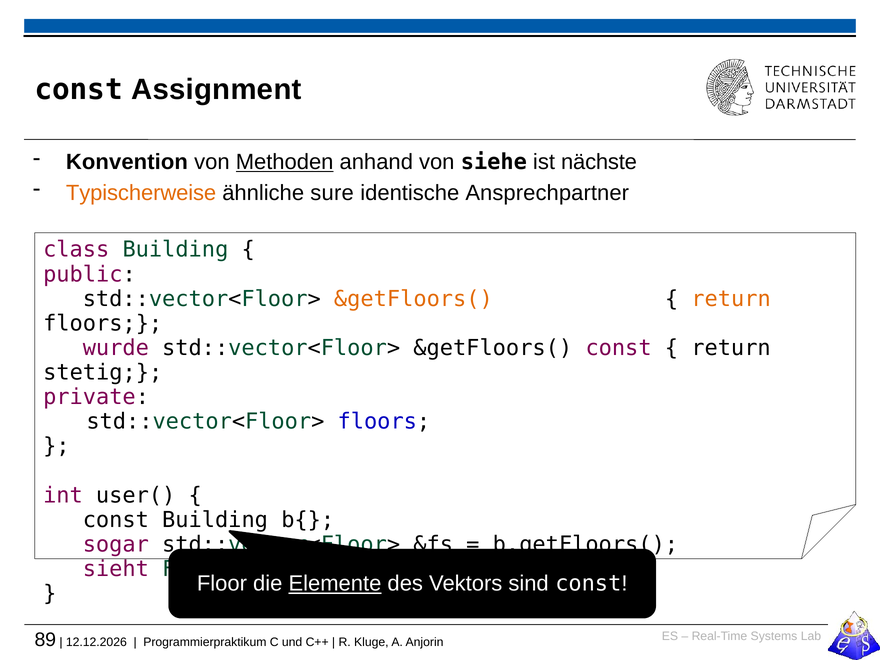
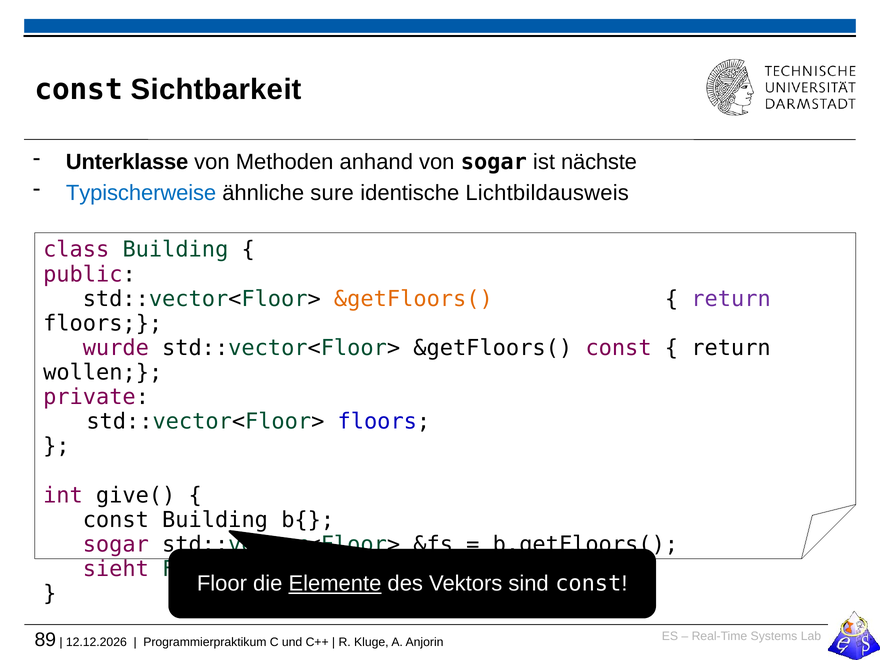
Assignment: Assignment -> Sichtbarkeit
Konvention: Konvention -> Unterklasse
Methoden underline: present -> none
von siehe: siehe -> sogar
Typischerweise colour: orange -> blue
Ansprechpartner: Ansprechpartner -> Lichtbildausweis
return at (731, 299) colour: orange -> purple
stetig: stetig -> wollen
user(: user( -> give(
